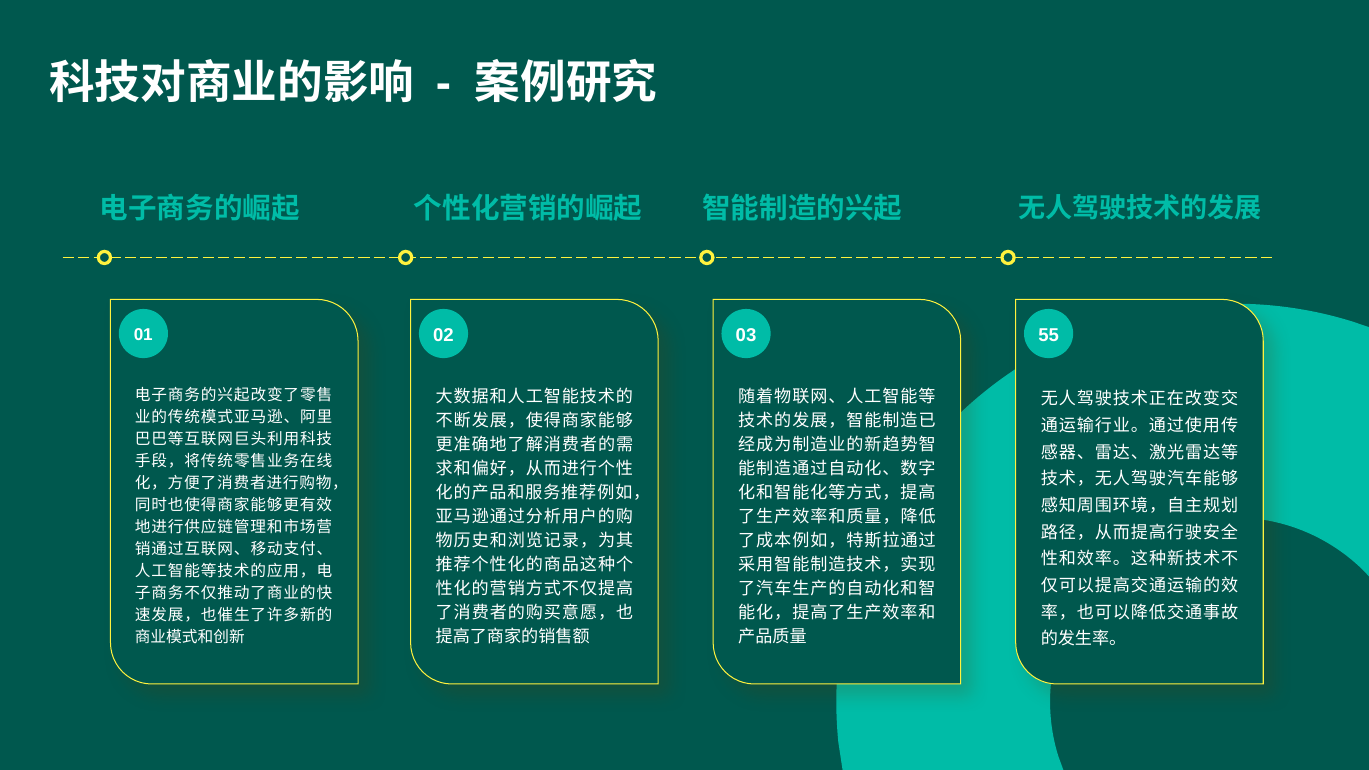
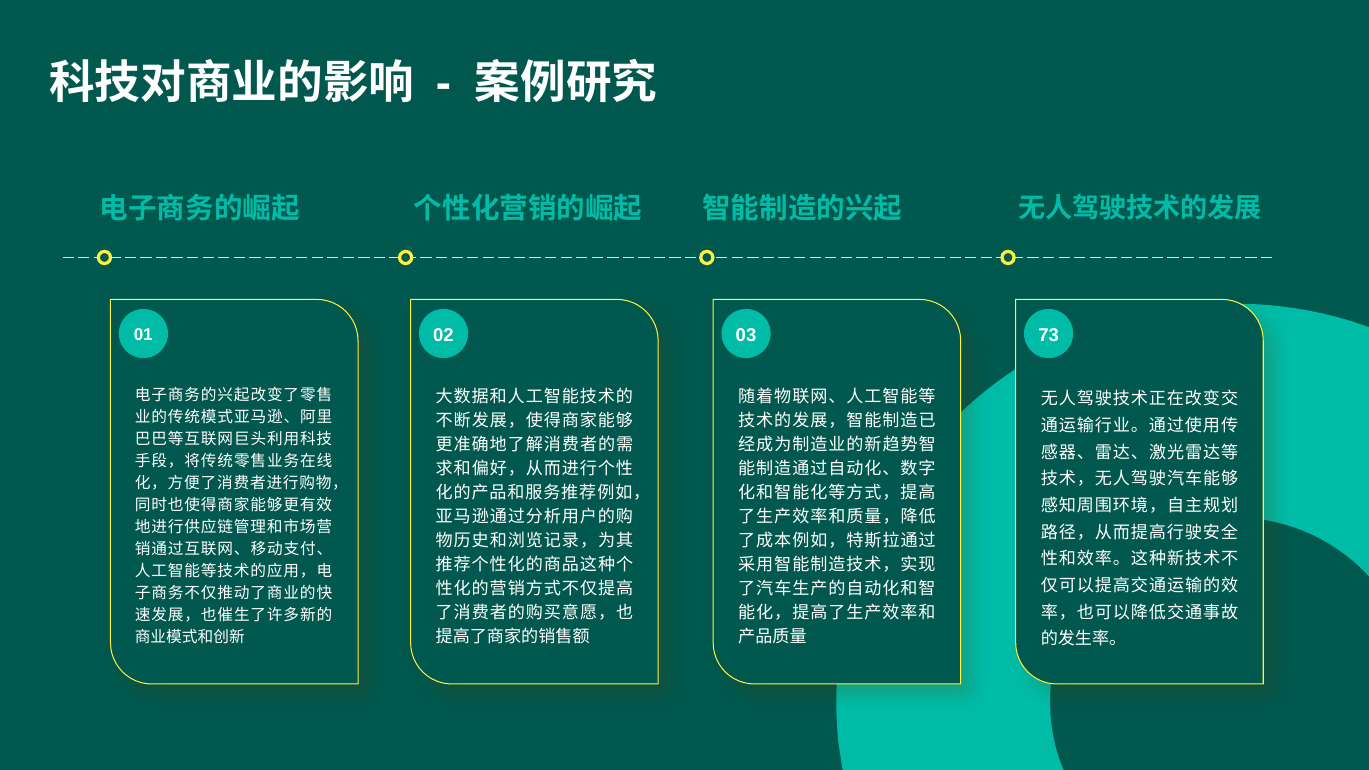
55: 55 -> 73
